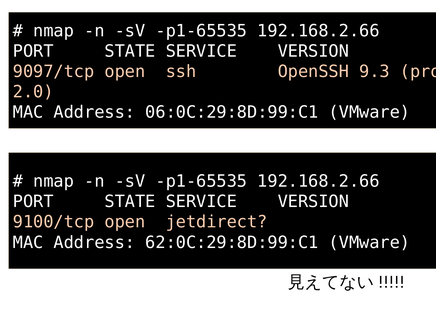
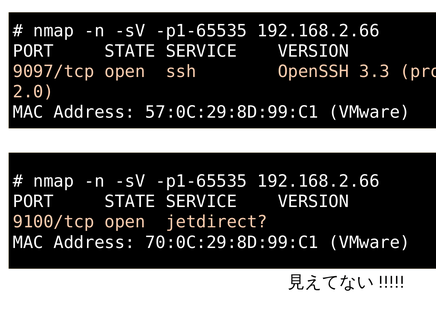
9.3: 9.3 -> 3.3
06:0C:29:8D:99:C1: 06:0C:29:8D:99:C1 -> 57:0C:29:8D:99:C1
62:0C:29:8D:99:C1: 62:0C:29:8D:99:C1 -> 70:0C:29:8D:99:C1
